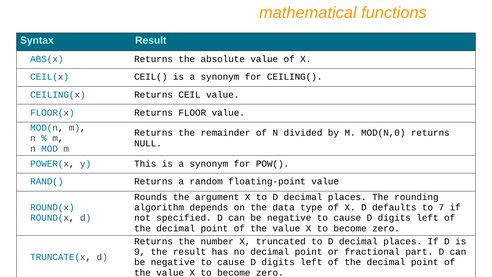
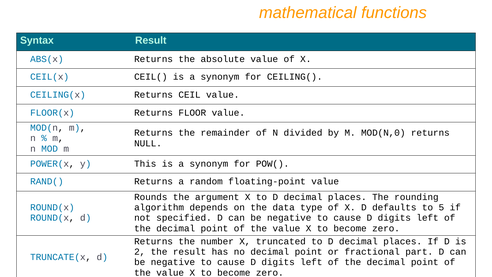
7: 7 -> 5
9: 9 -> 2
